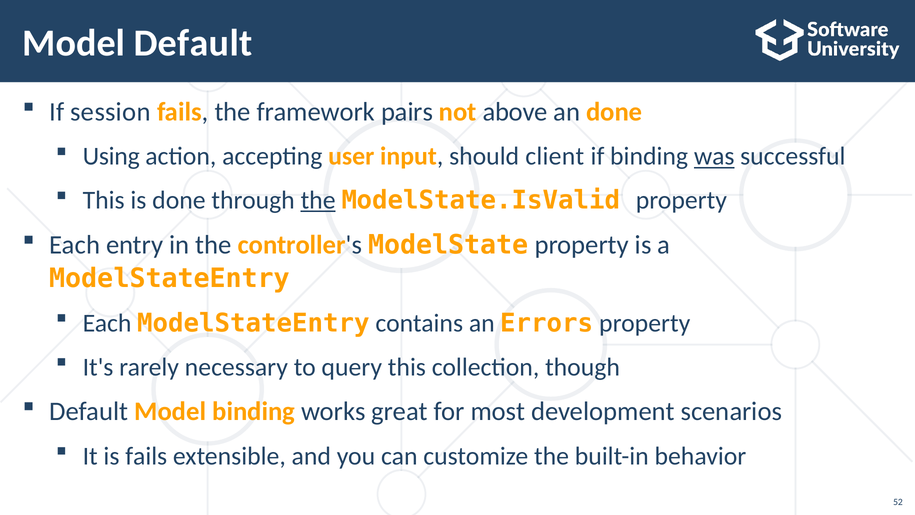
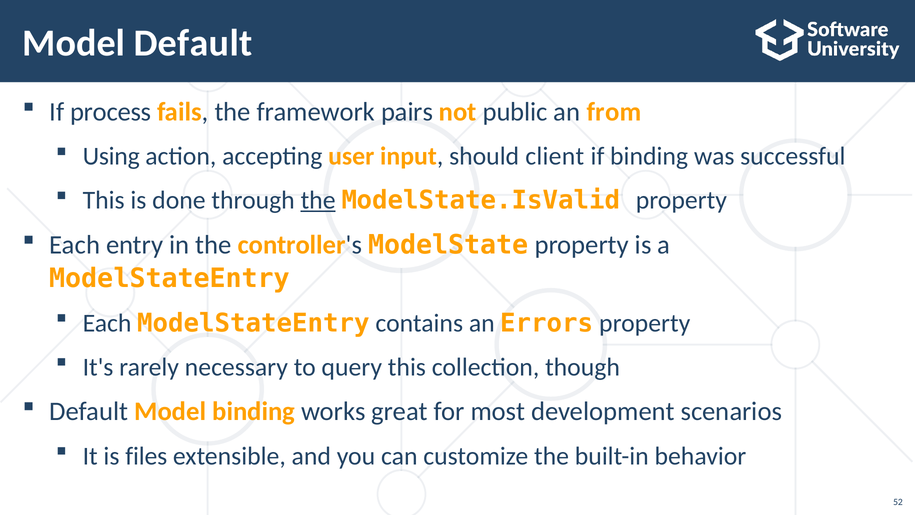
session: session -> process
above: above -> public
an done: done -> from
was underline: present -> none
is fails: fails -> files
